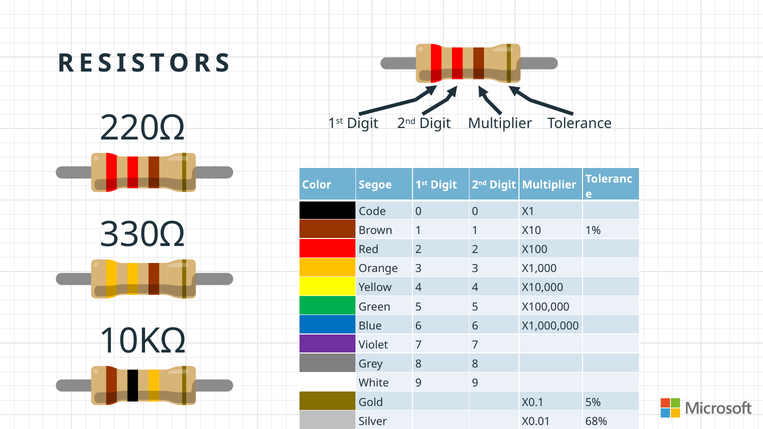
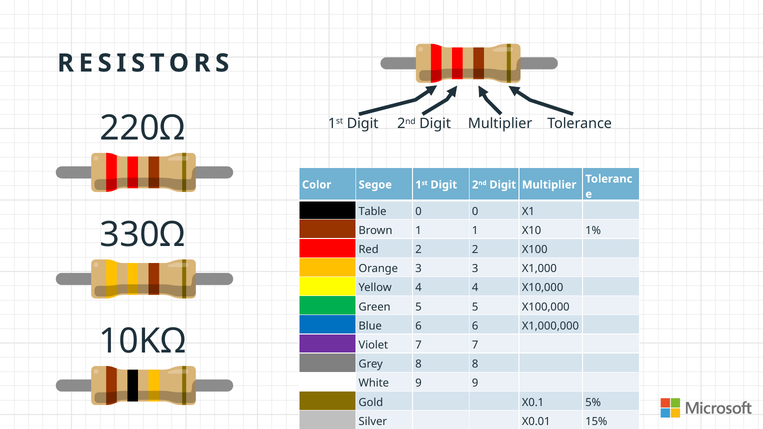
Code: Code -> Table
68%: 68% -> 15%
